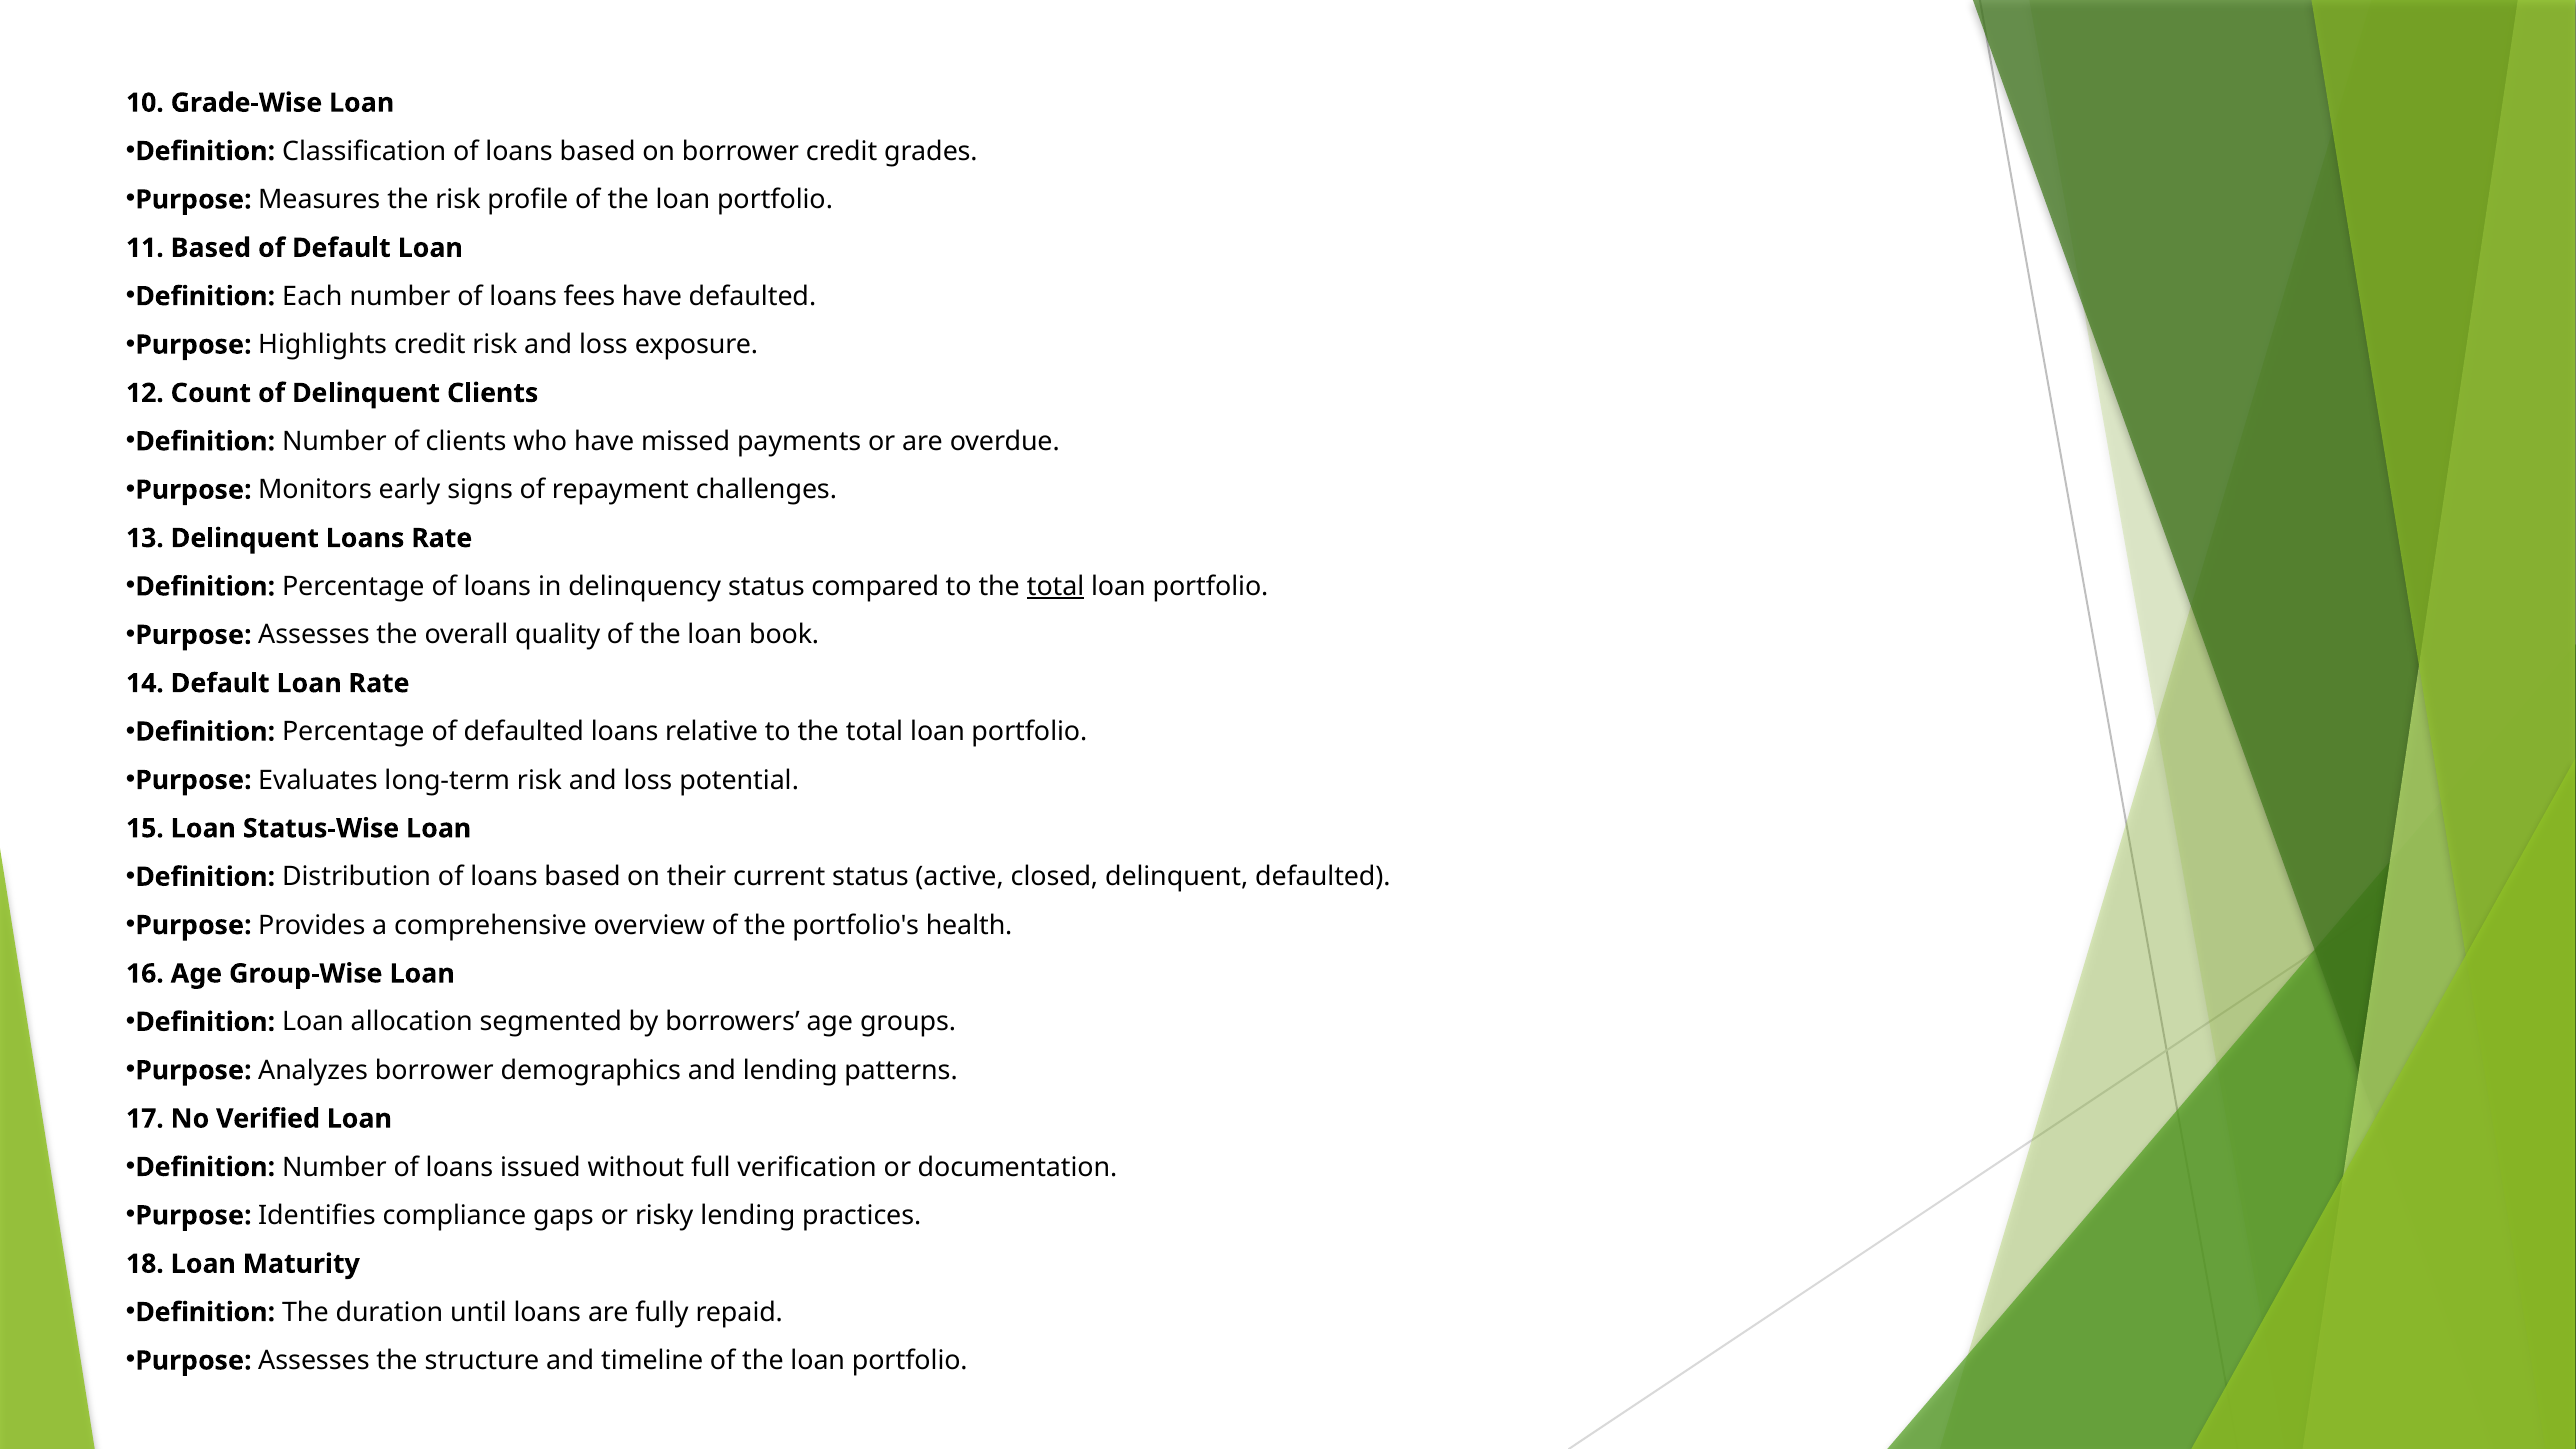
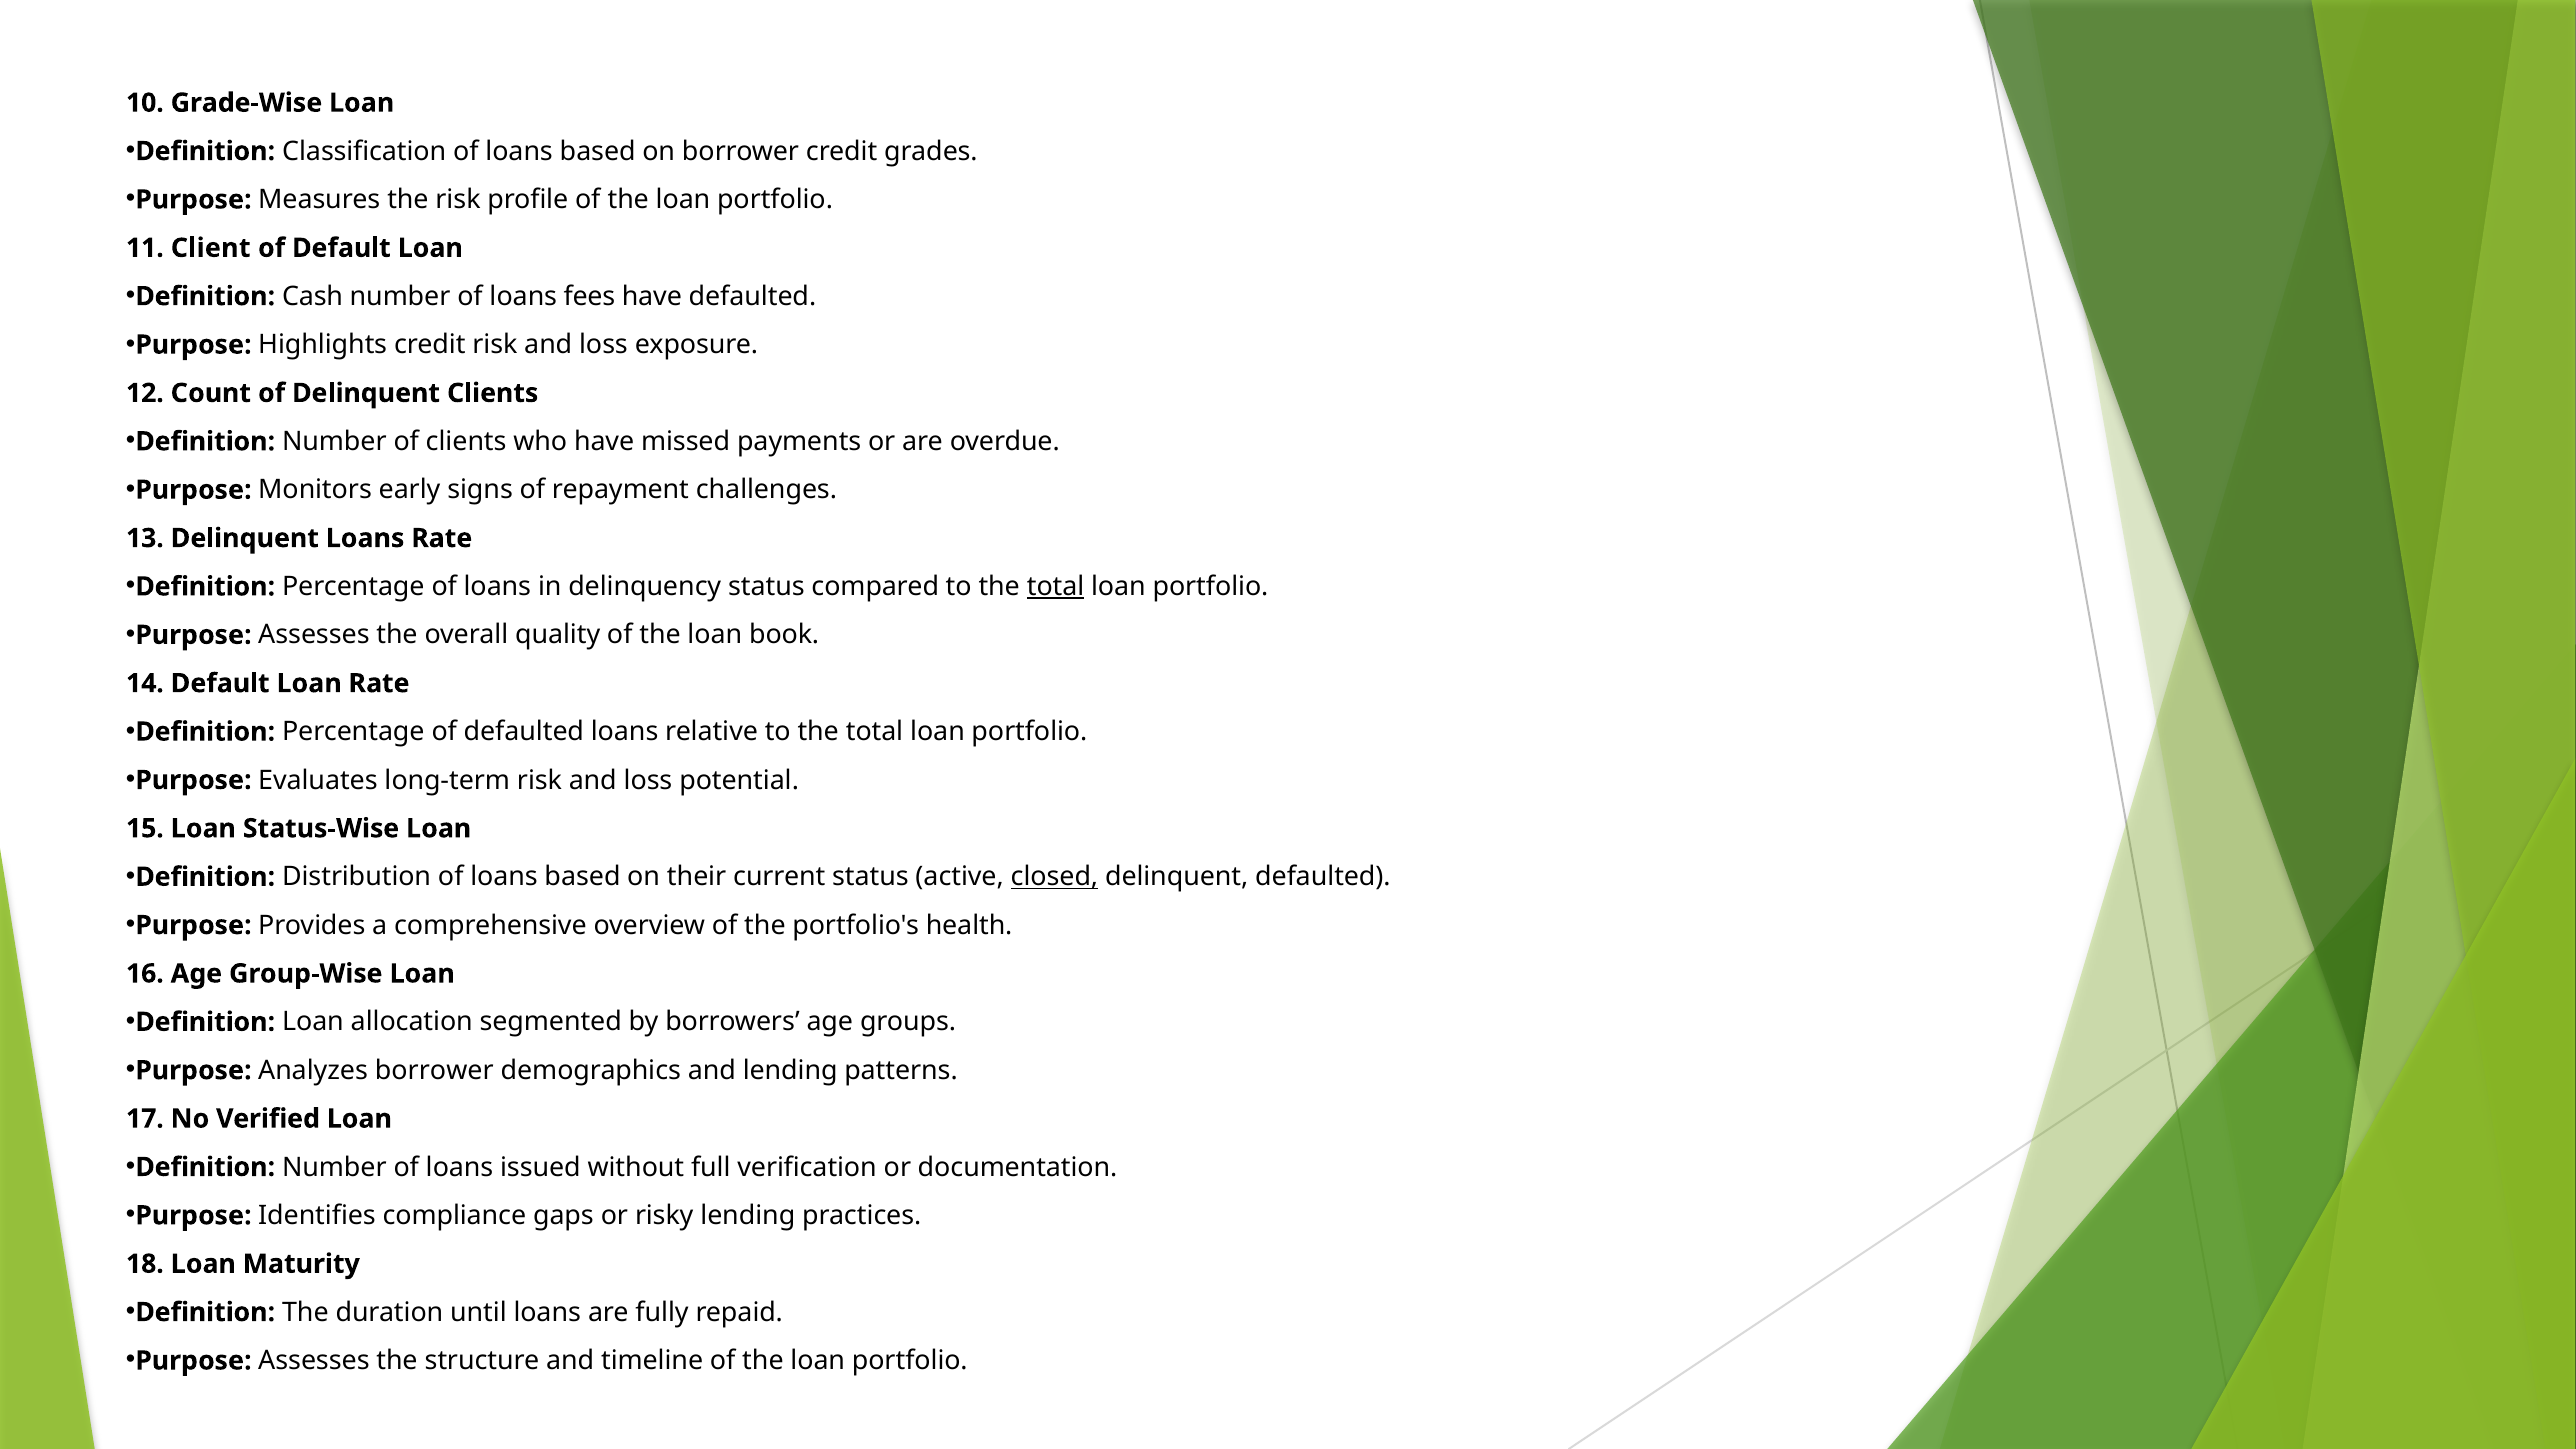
11 Based: Based -> Client
Each: Each -> Cash
closed underline: none -> present
